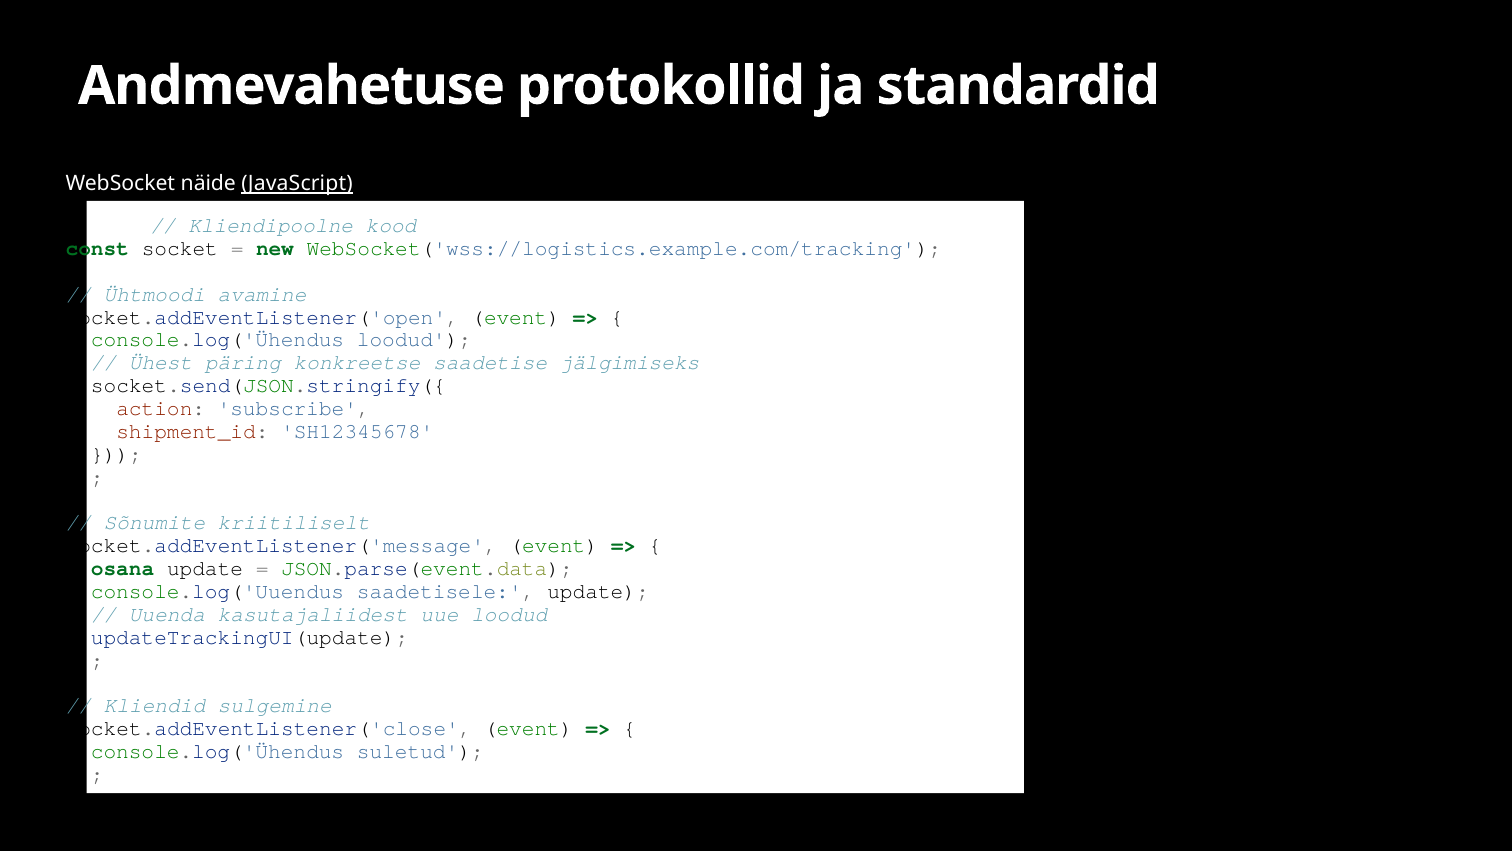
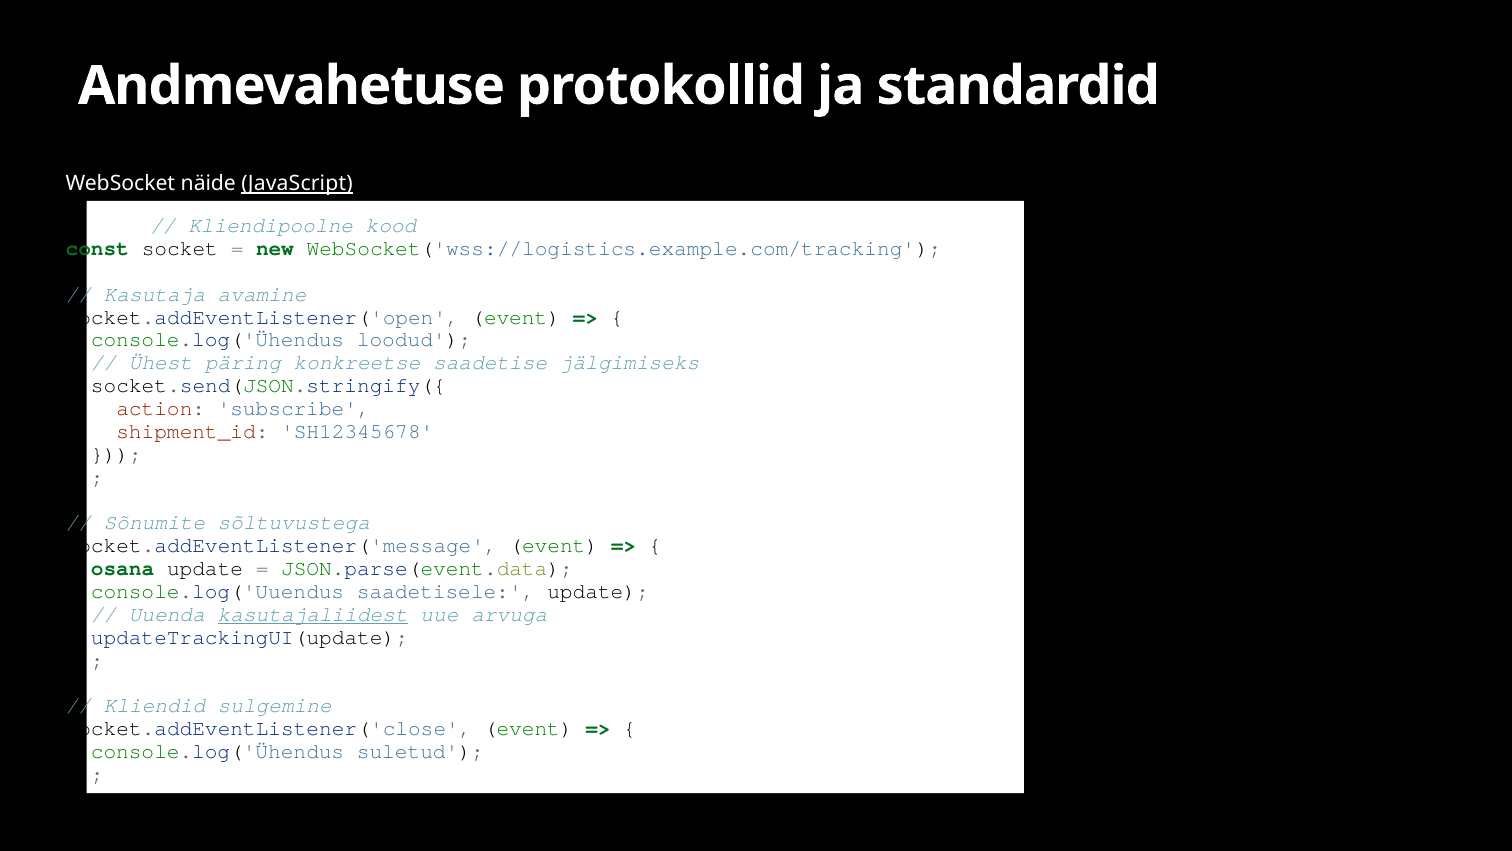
Ühtmoodi: Ühtmoodi -> Kasutaja
kriitiliselt: kriitiliselt -> sõltuvustega
kasutajaliidest underline: none -> present
uue loodud: loodud -> arvuga
